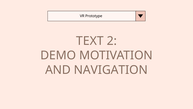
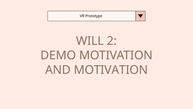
TEXT: TEXT -> WILL
AND NAVIGATION: NAVIGATION -> MOTIVATION
